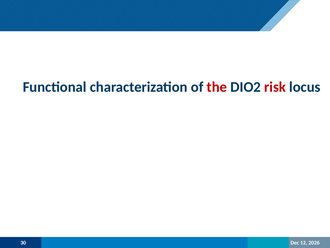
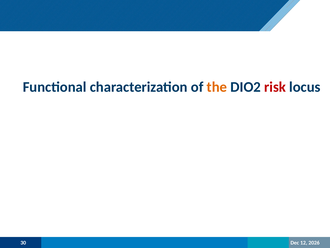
the colour: red -> orange
